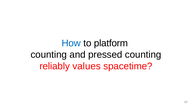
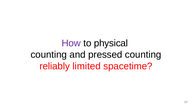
How colour: blue -> purple
platform: platform -> physical
values: values -> limited
